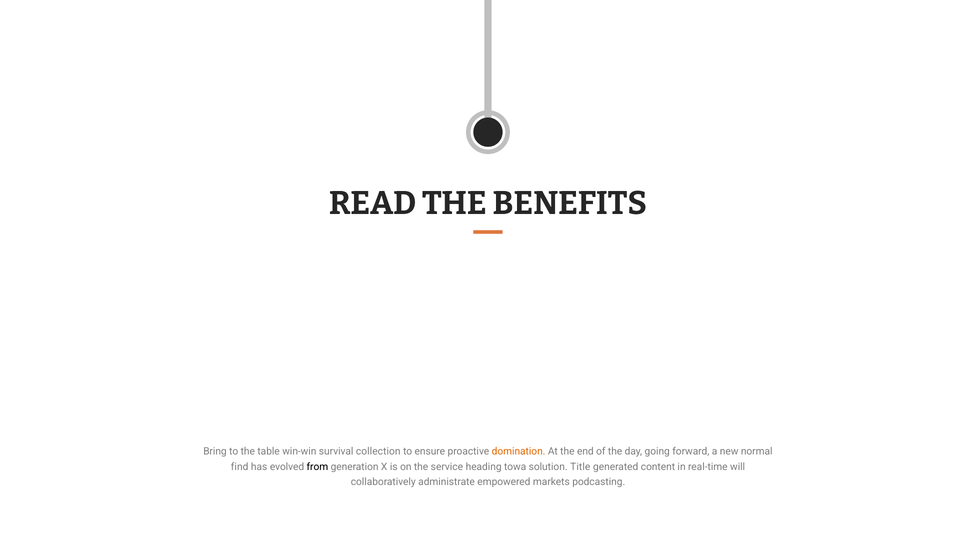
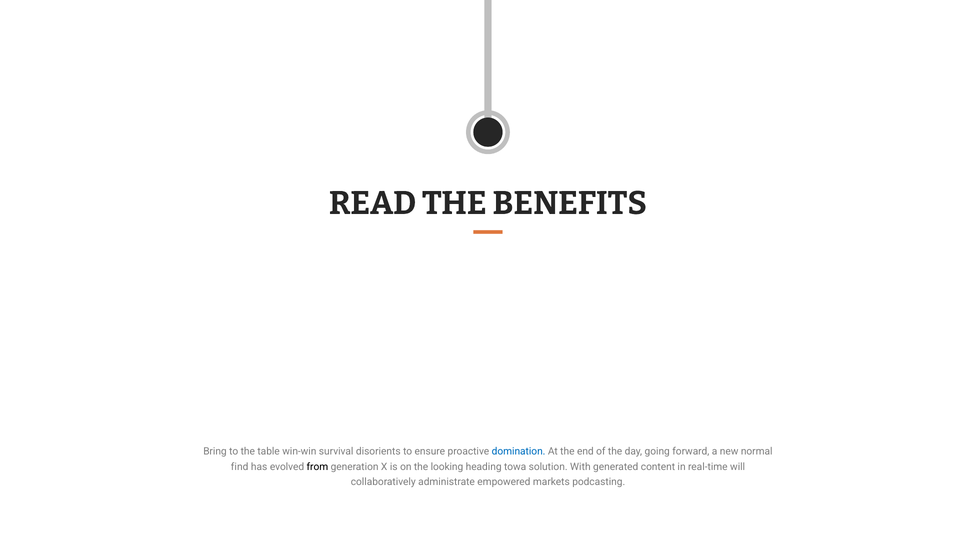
collection: collection -> disorients
domination colour: orange -> blue
service: service -> looking
Title: Title -> With
